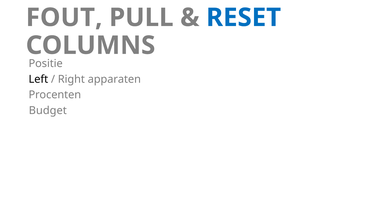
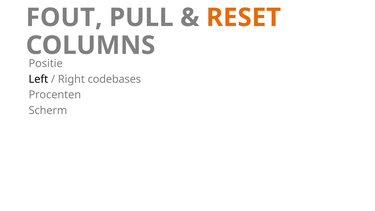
RESET colour: blue -> orange
apparaten: apparaten -> codebases
Budget: Budget -> Scherm
